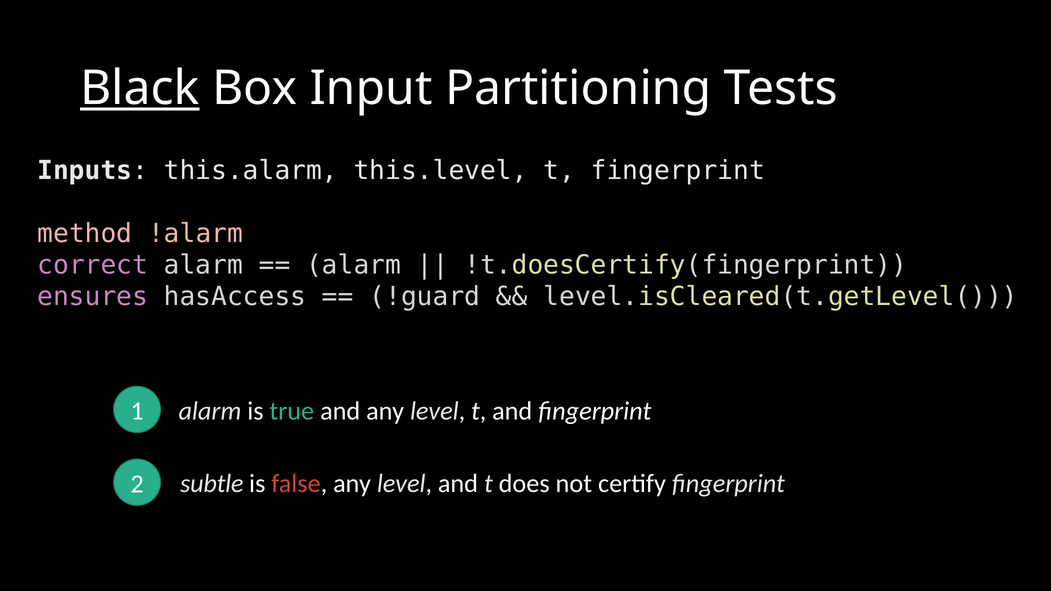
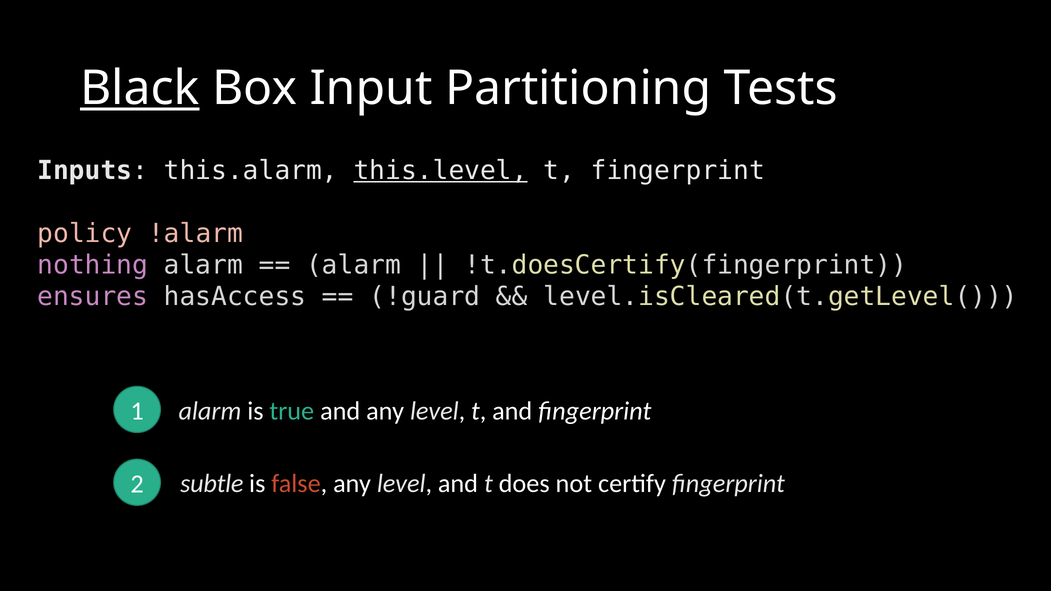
this.level underline: none -> present
method: method -> policy
correct: correct -> nothing
